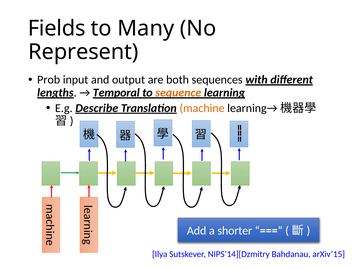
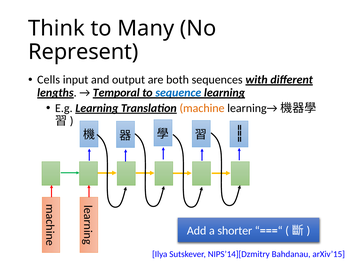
Fields: Fields -> Think
Prob: Prob -> Cells
sequence colour: orange -> blue
E.g Describe: Describe -> Learning
